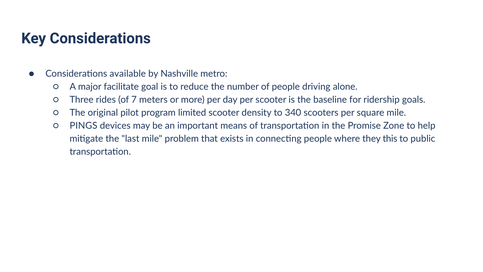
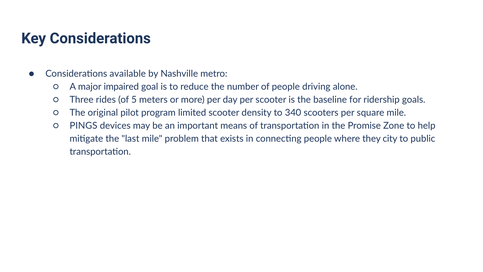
facilitate: facilitate -> impaired
7: 7 -> 5
this: this -> city
